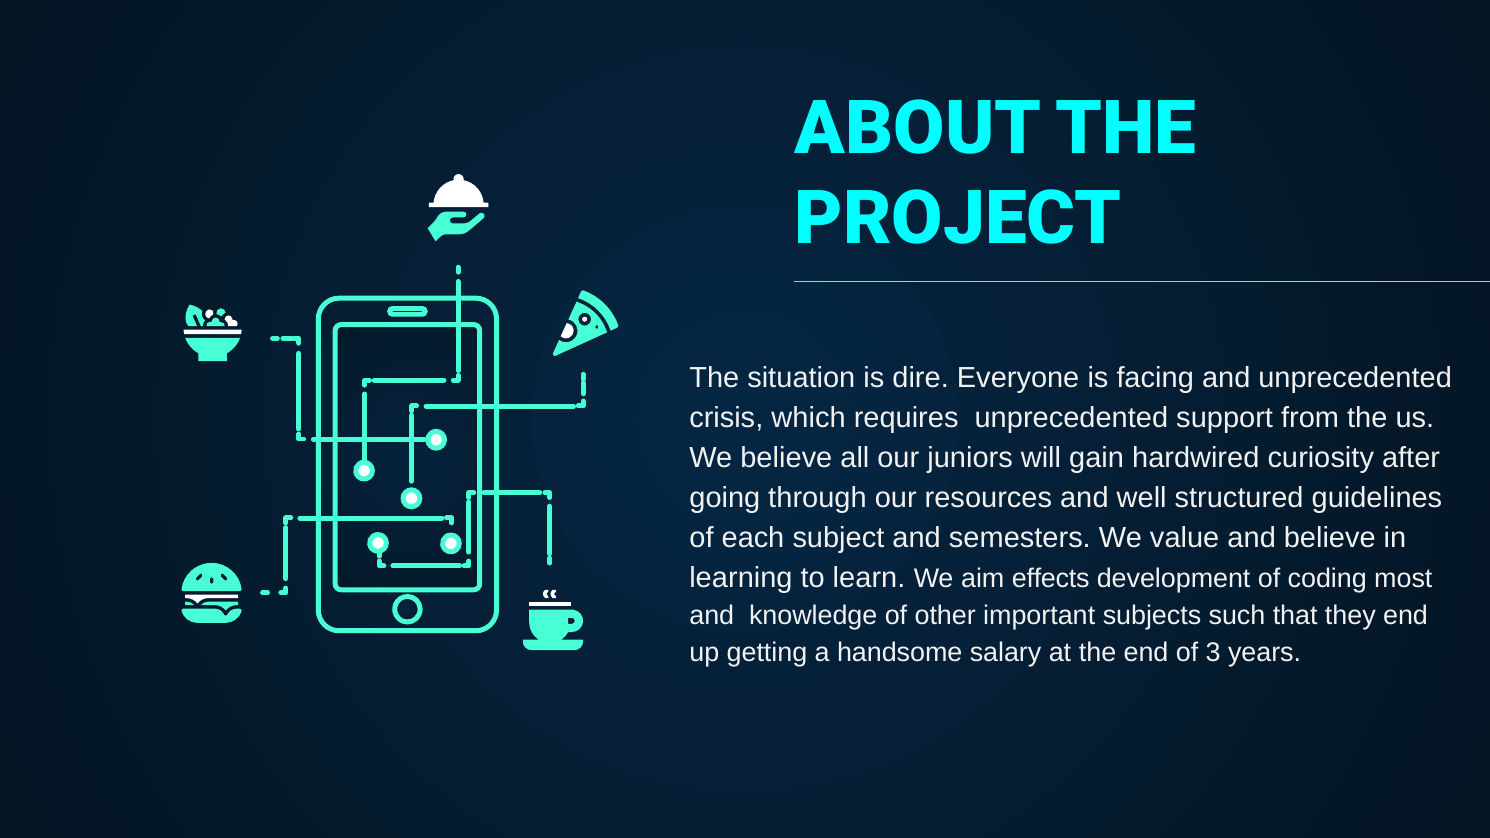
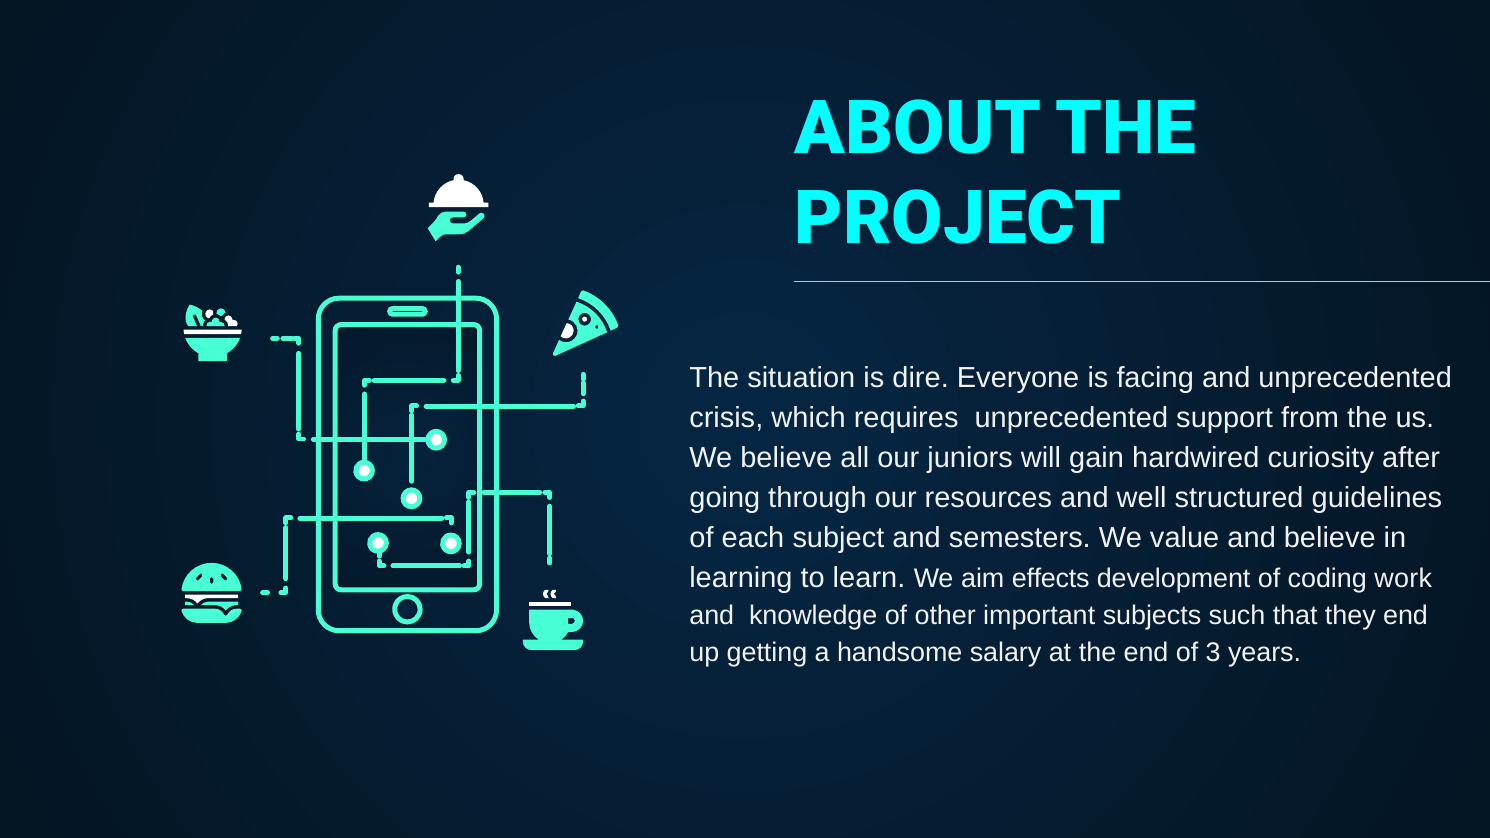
most: most -> work
